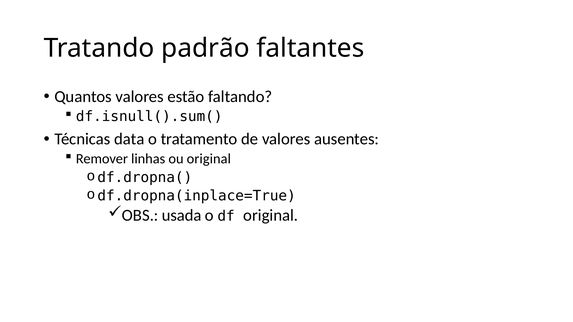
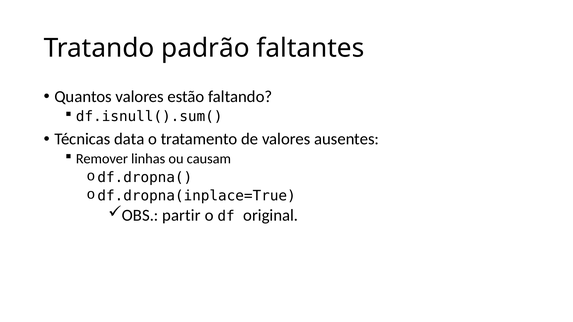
ou original: original -> causam
usada: usada -> partir
